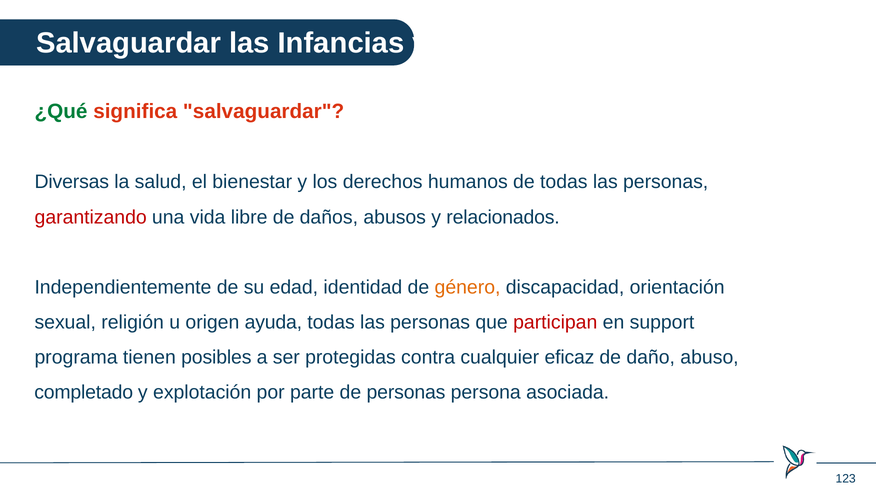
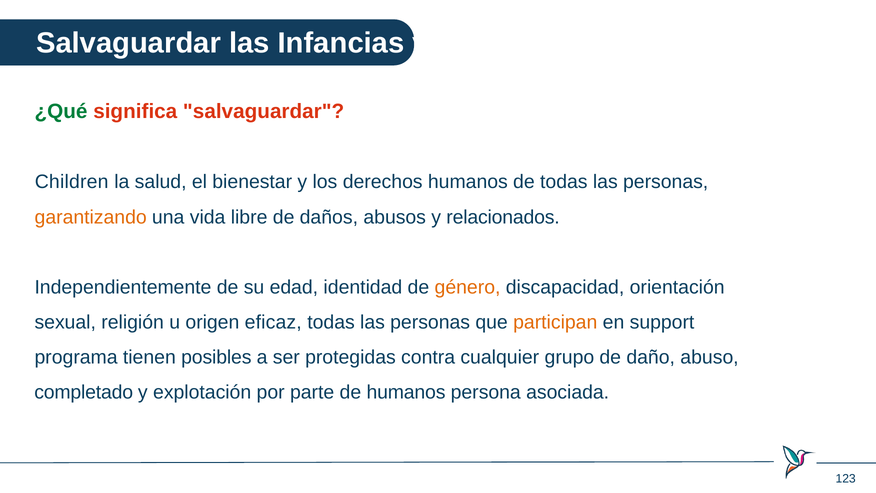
Diversas: Diversas -> Children
garantizando colour: red -> orange
ayuda: ayuda -> eficaz
participan colour: red -> orange
eficaz: eficaz -> grupo
de personas: personas -> humanos
